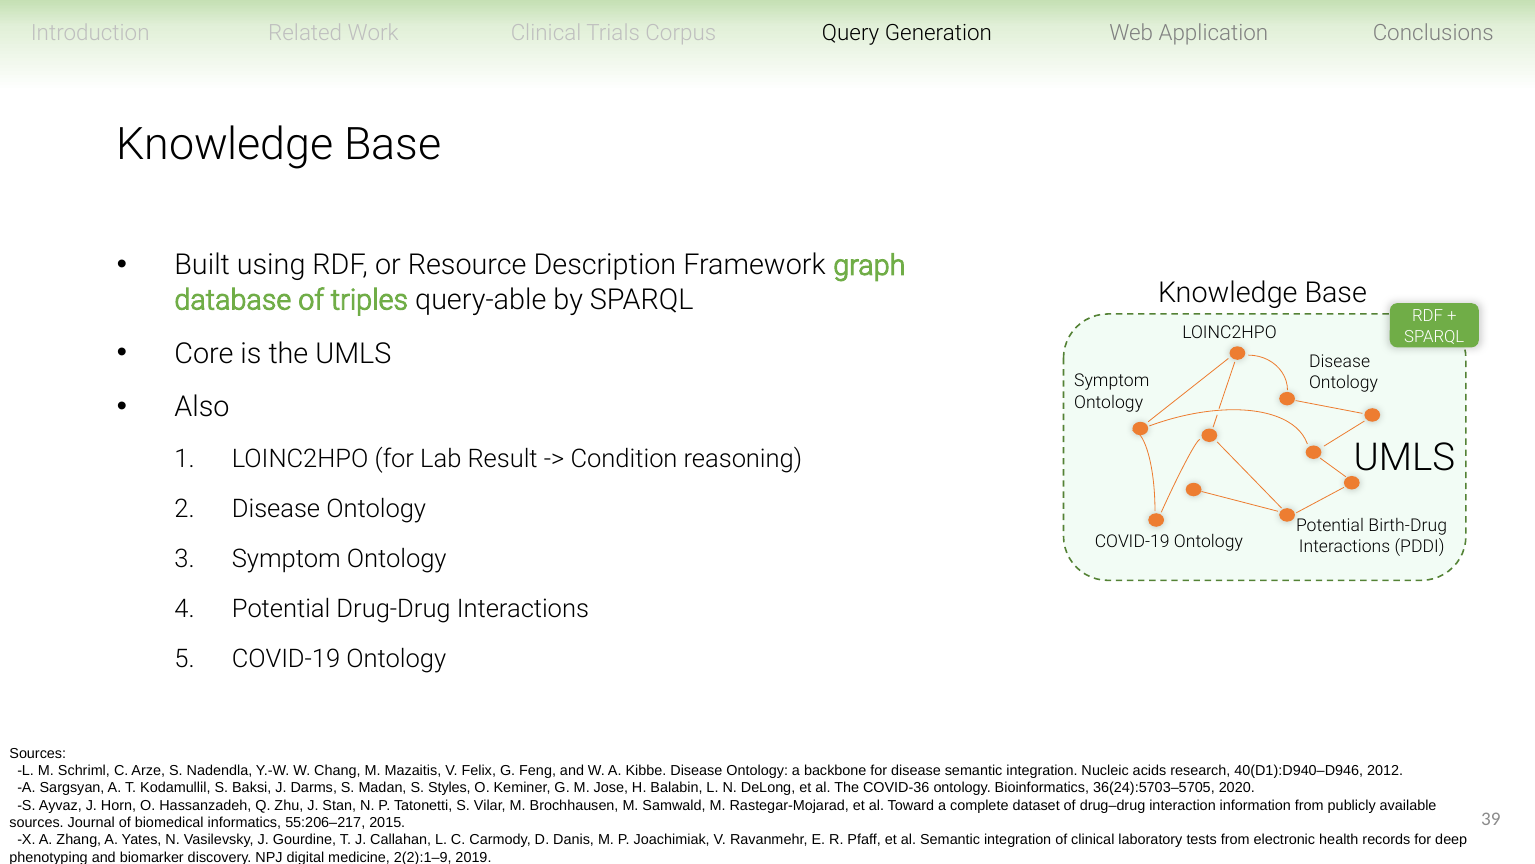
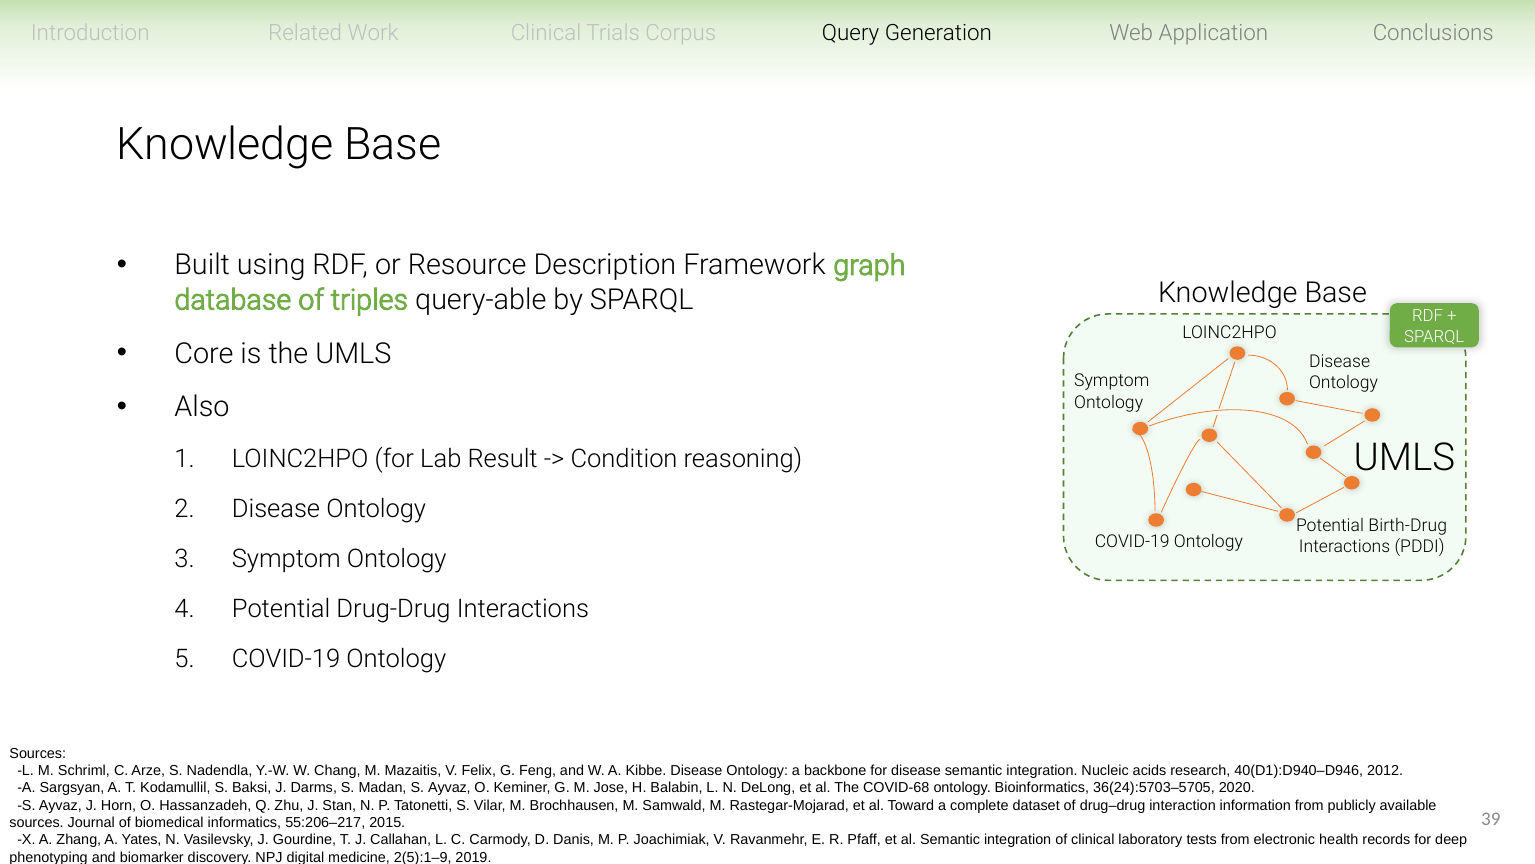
Madan S Styles: Styles -> Ayvaz
COVID-36: COVID-36 -> COVID-68
2(2):1–9: 2(2):1–9 -> 2(5):1–9
